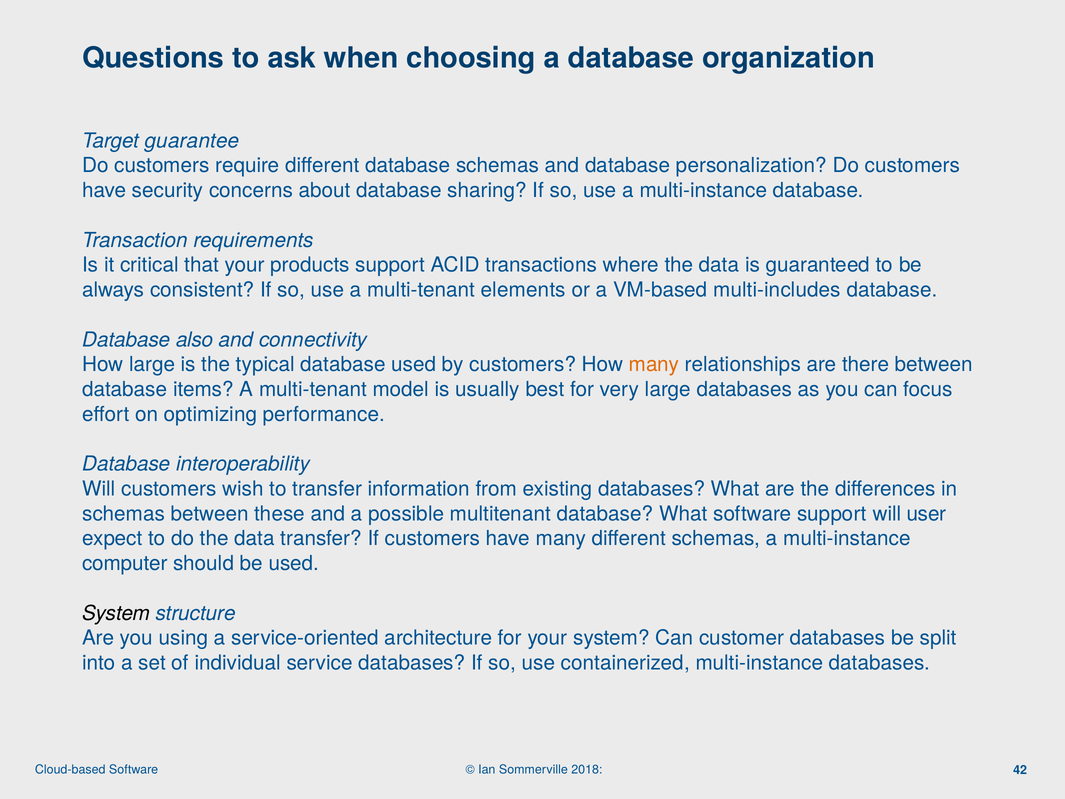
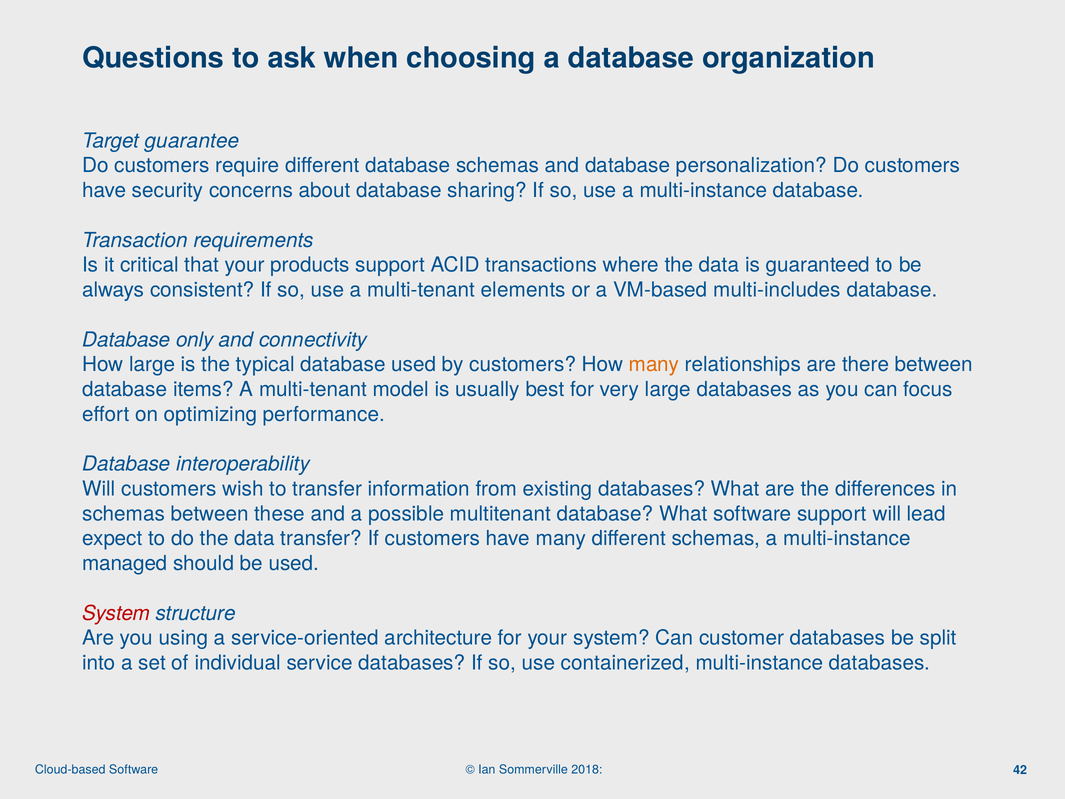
also: also -> only
user: user -> lead
computer: computer -> managed
System at (116, 613) colour: black -> red
